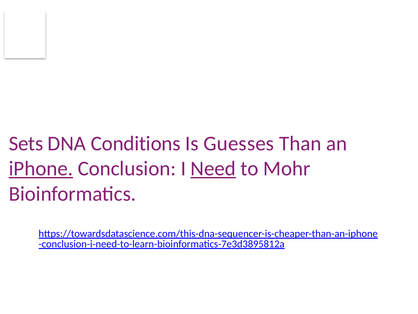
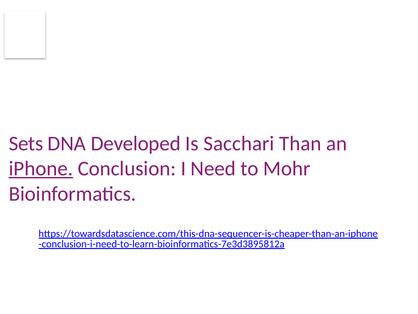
Conditions: Conditions -> Developed
Guesses: Guesses -> Sacchari
Need underline: present -> none
